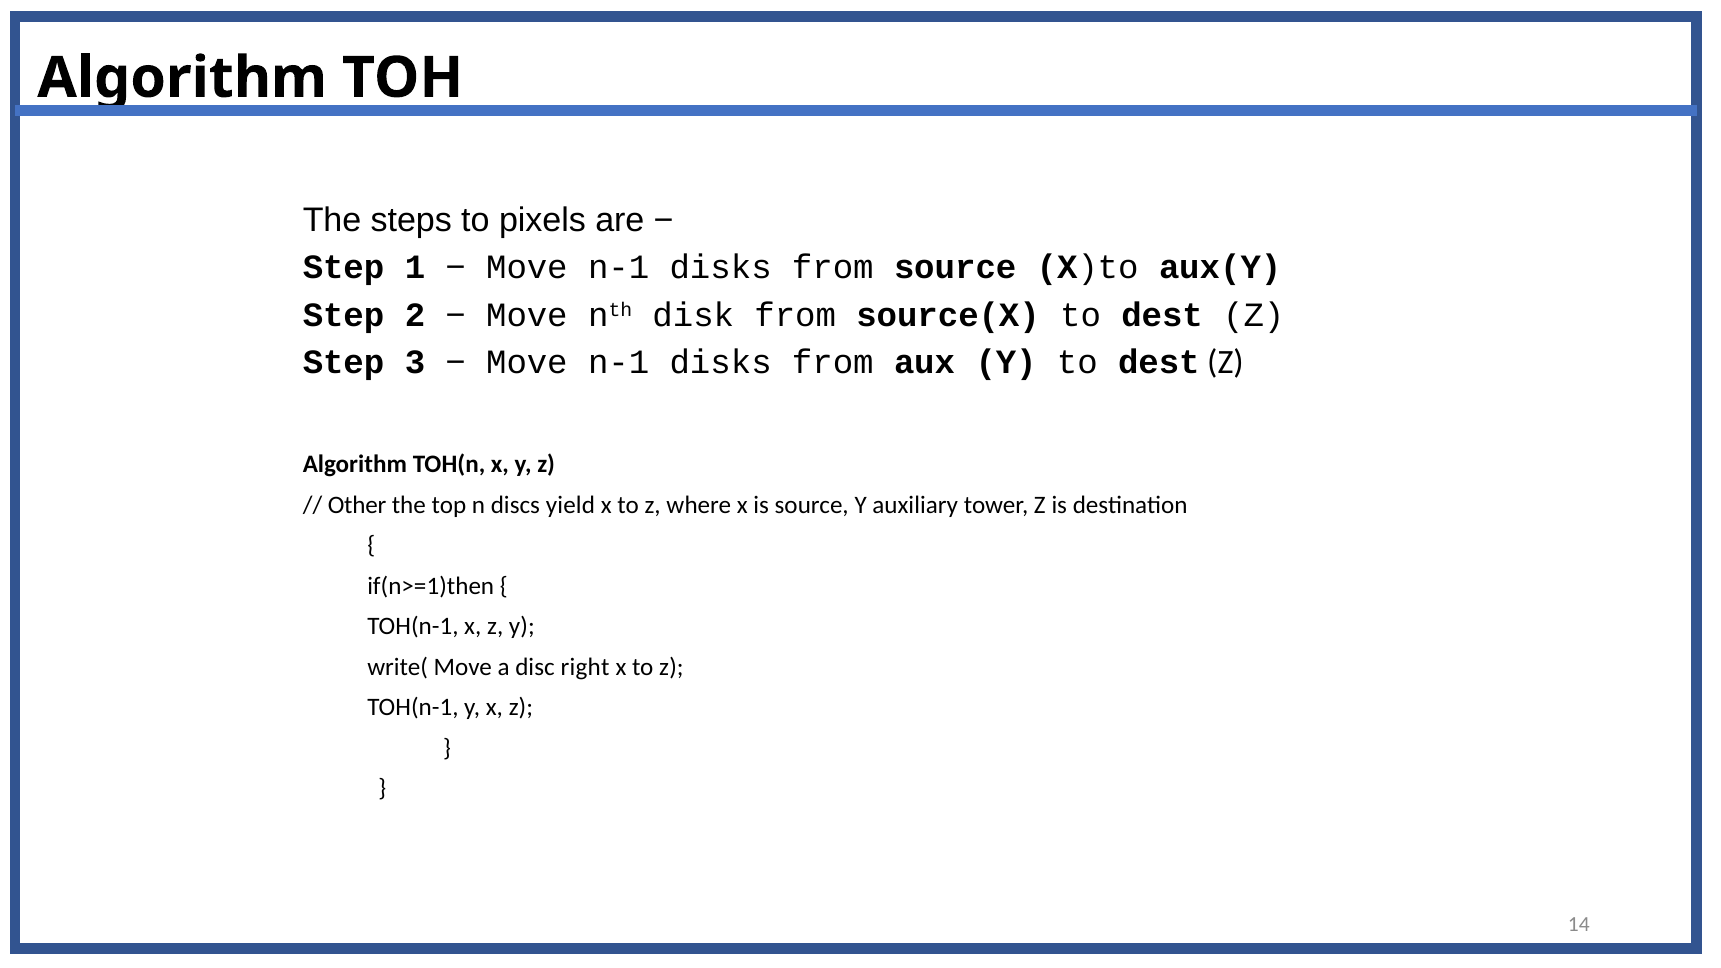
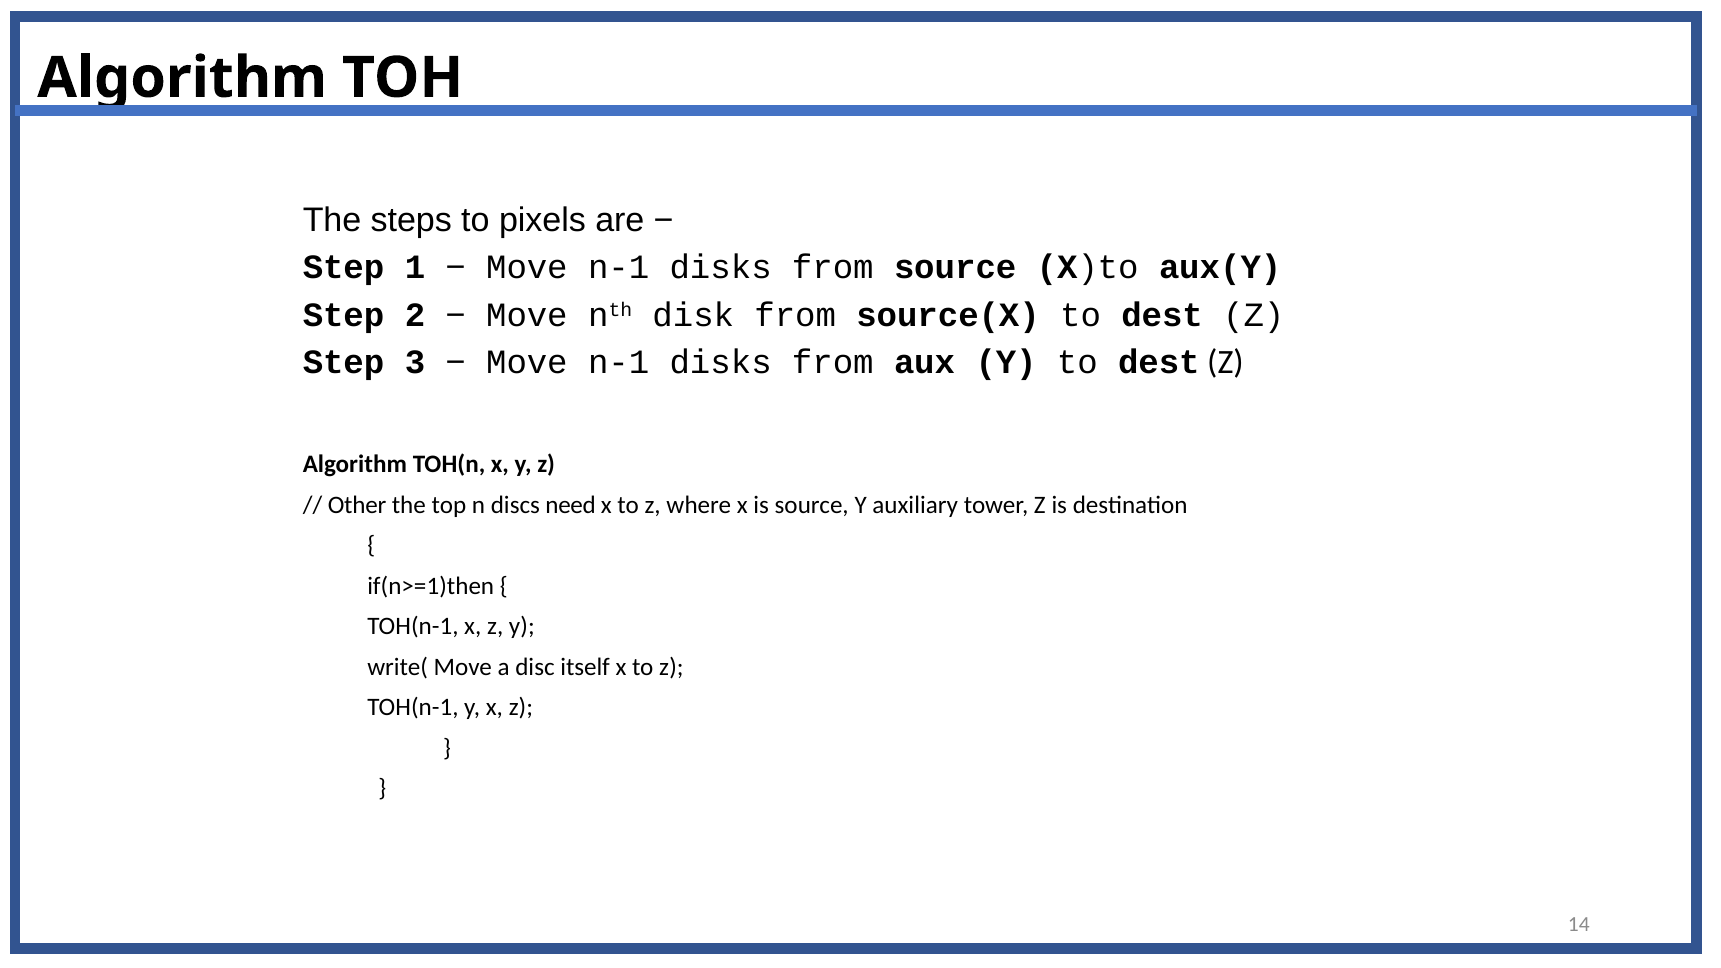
yield: yield -> need
right: right -> itself
